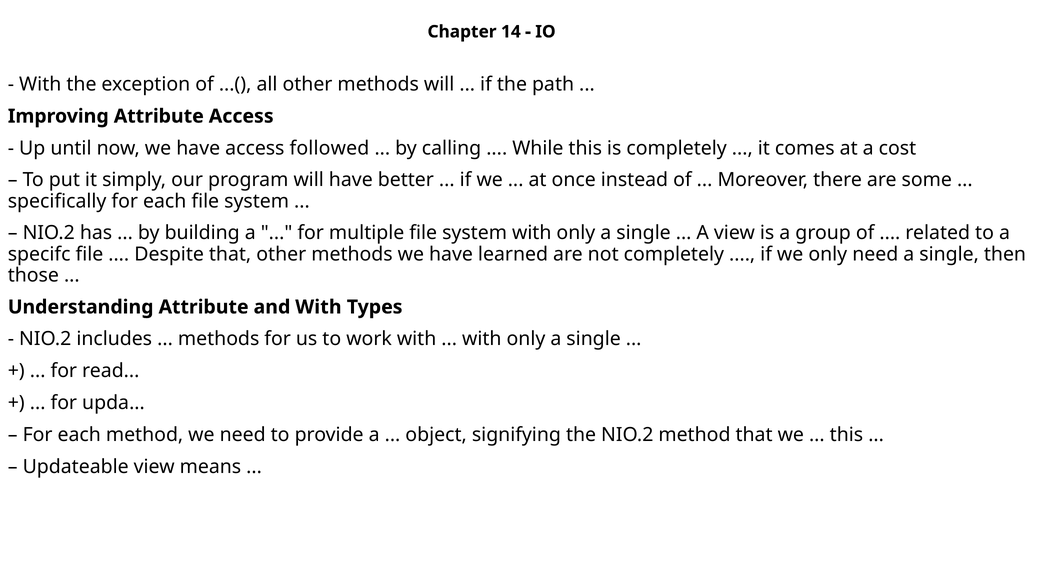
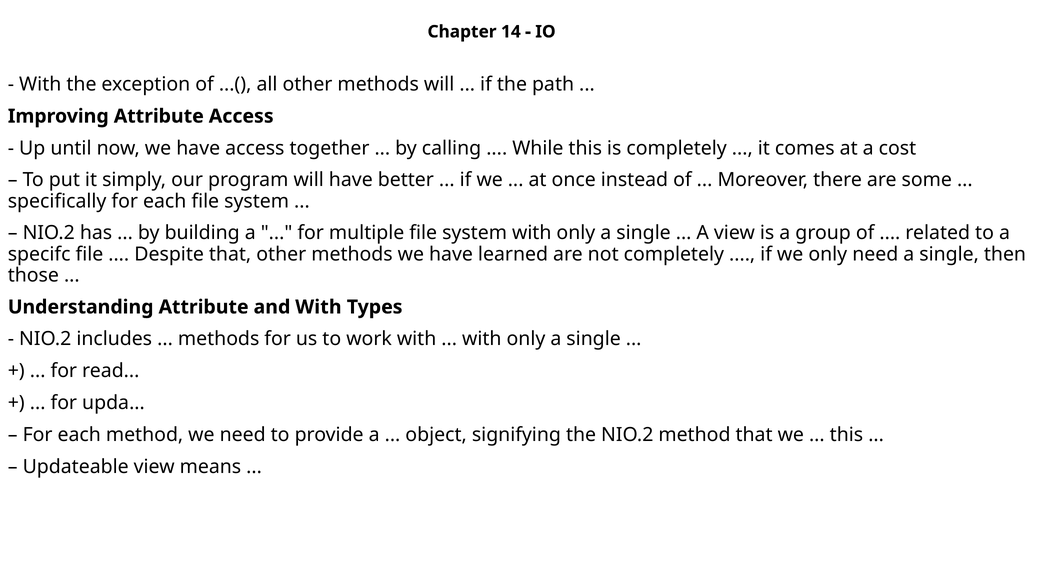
followed: followed -> together
